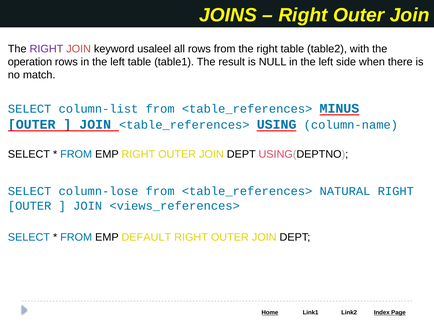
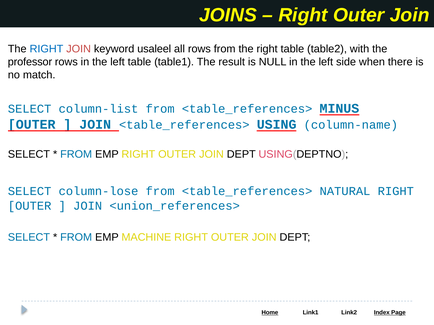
RIGHT at (46, 49) colour: purple -> blue
operation: operation -> professor
<views_references>: <views_references> -> <union_references>
DEFAULT: DEFAULT -> MACHINE
